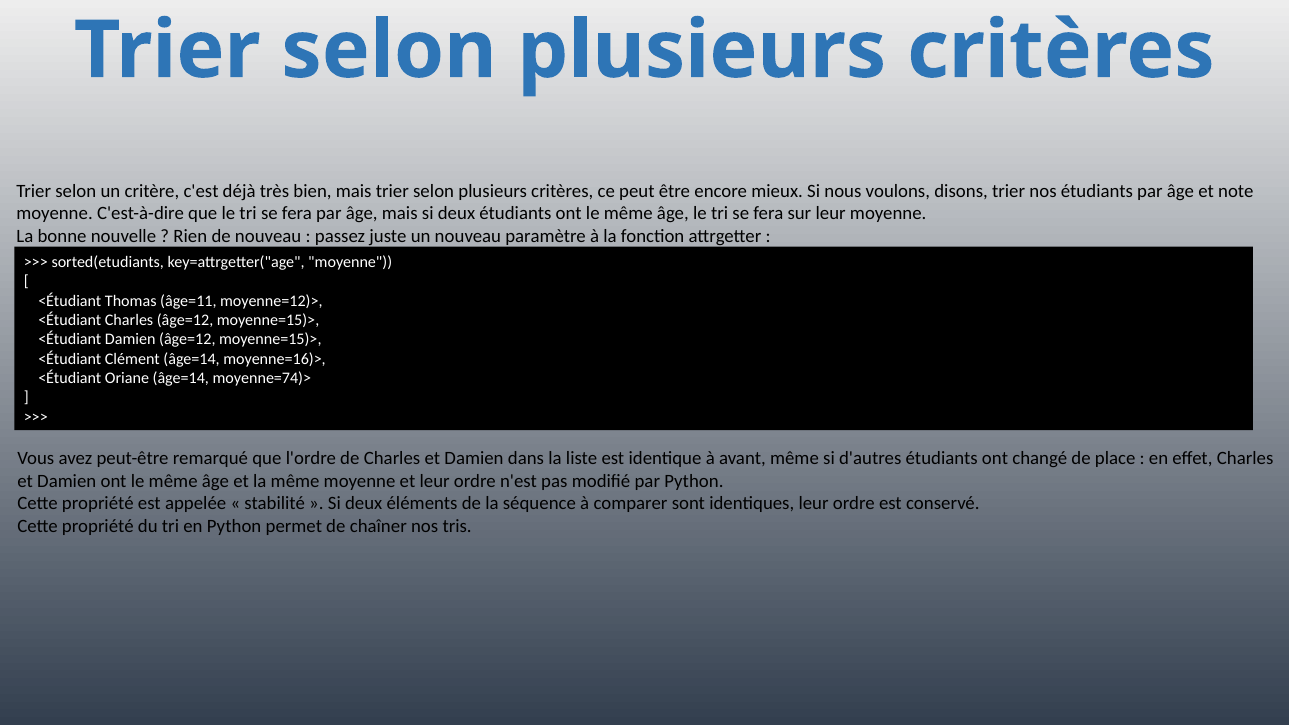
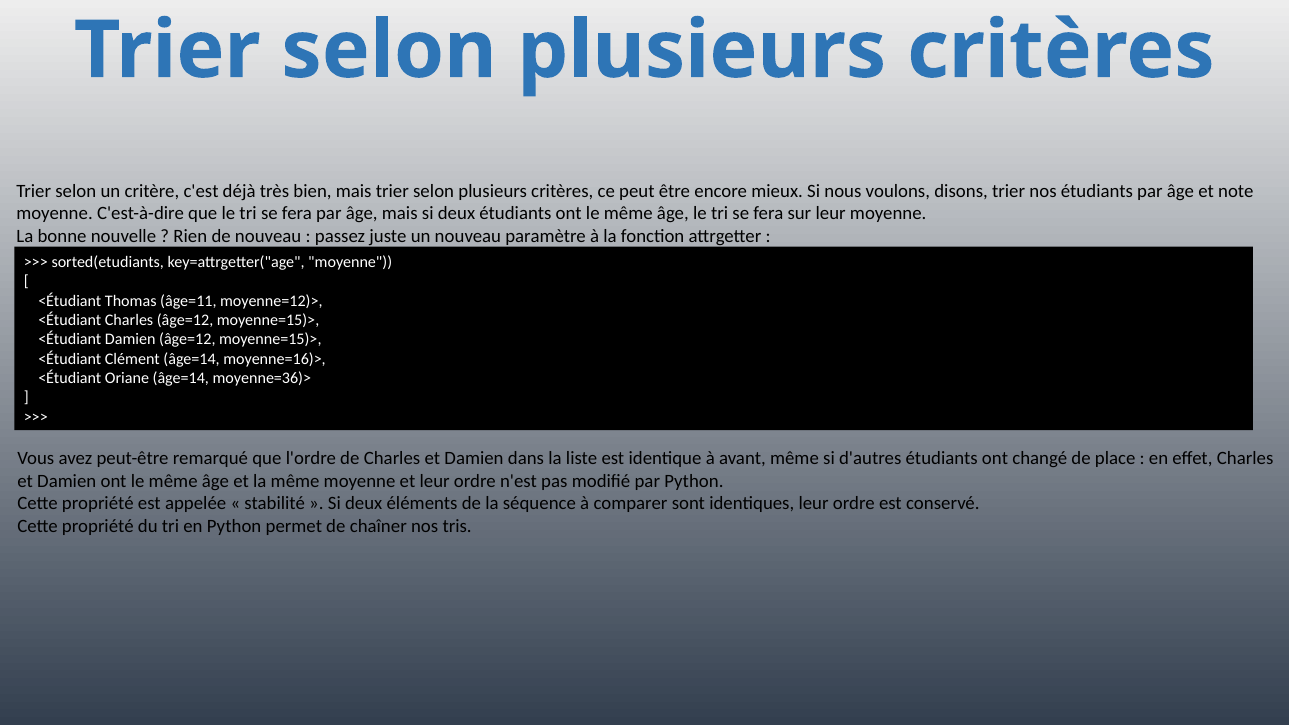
moyenne=74)>: moyenne=74)> -> moyenne=36)>
